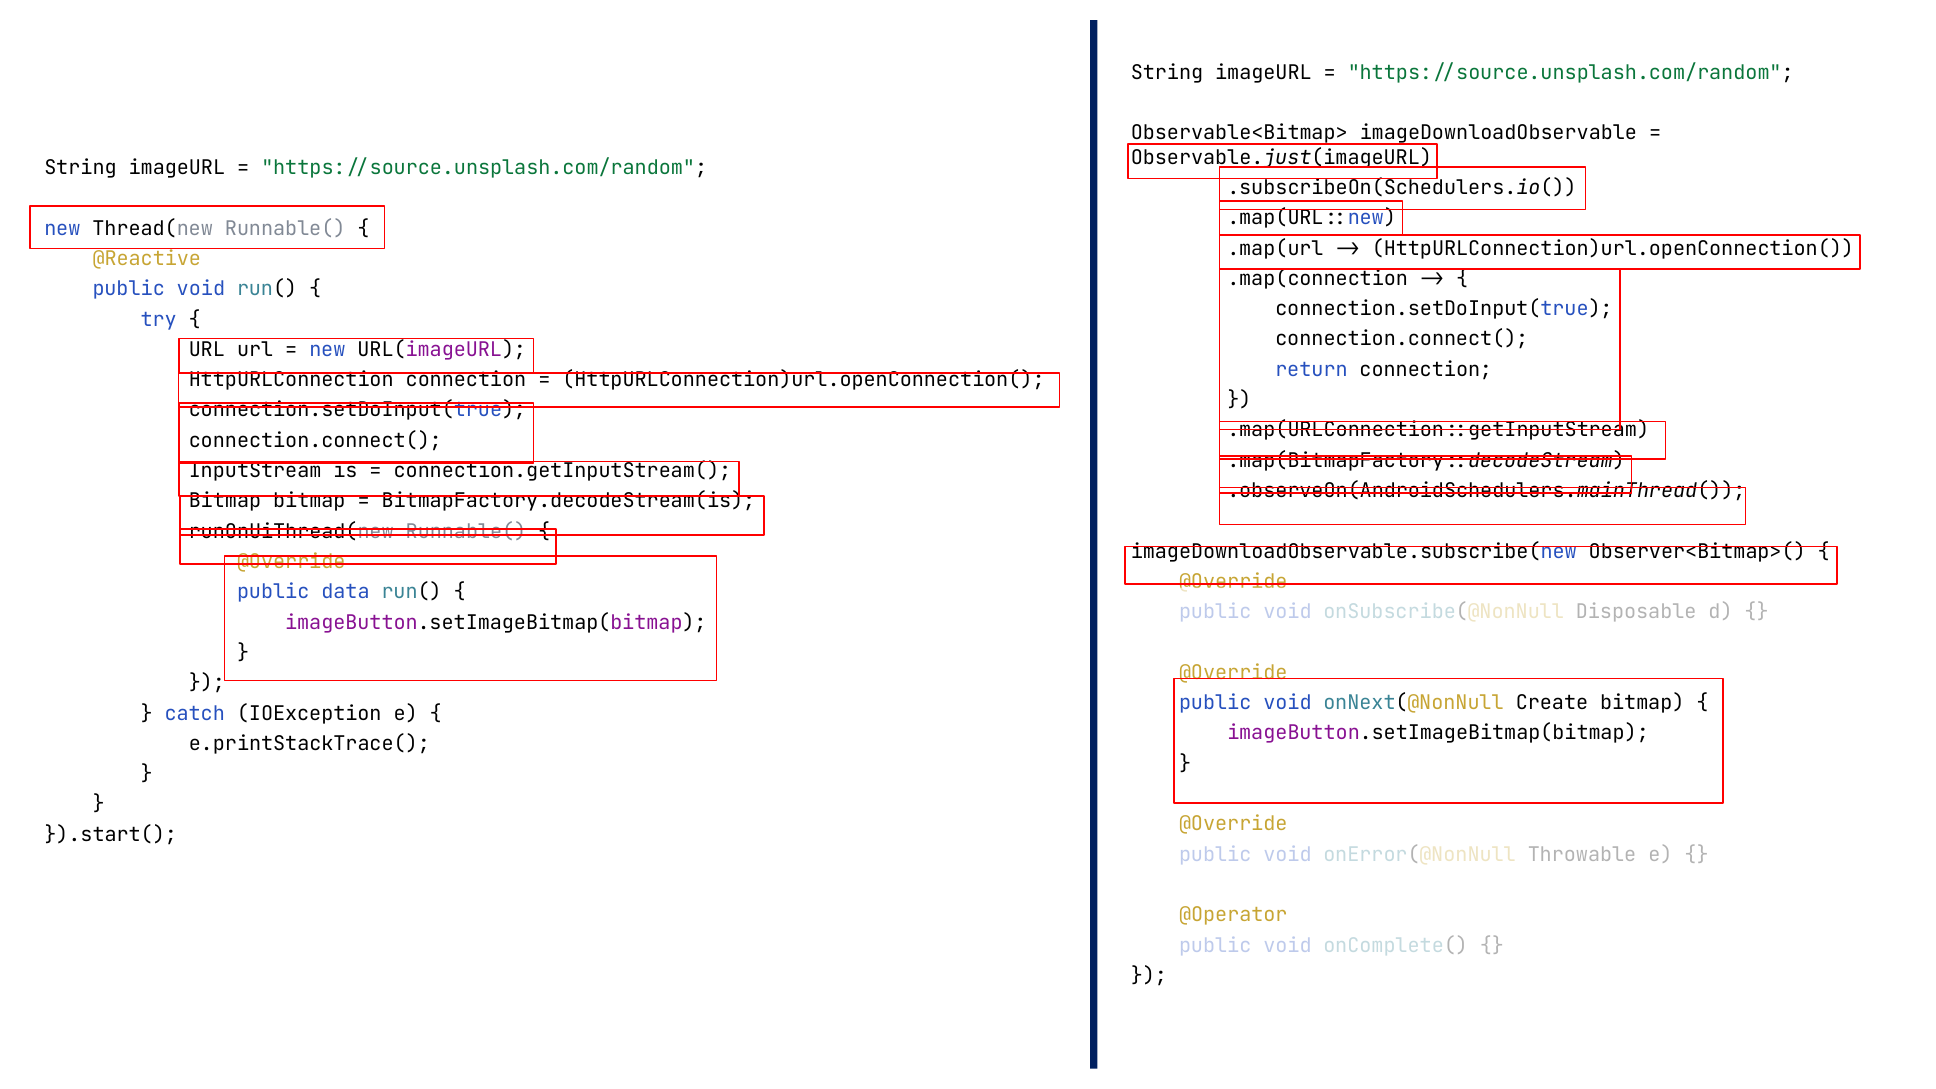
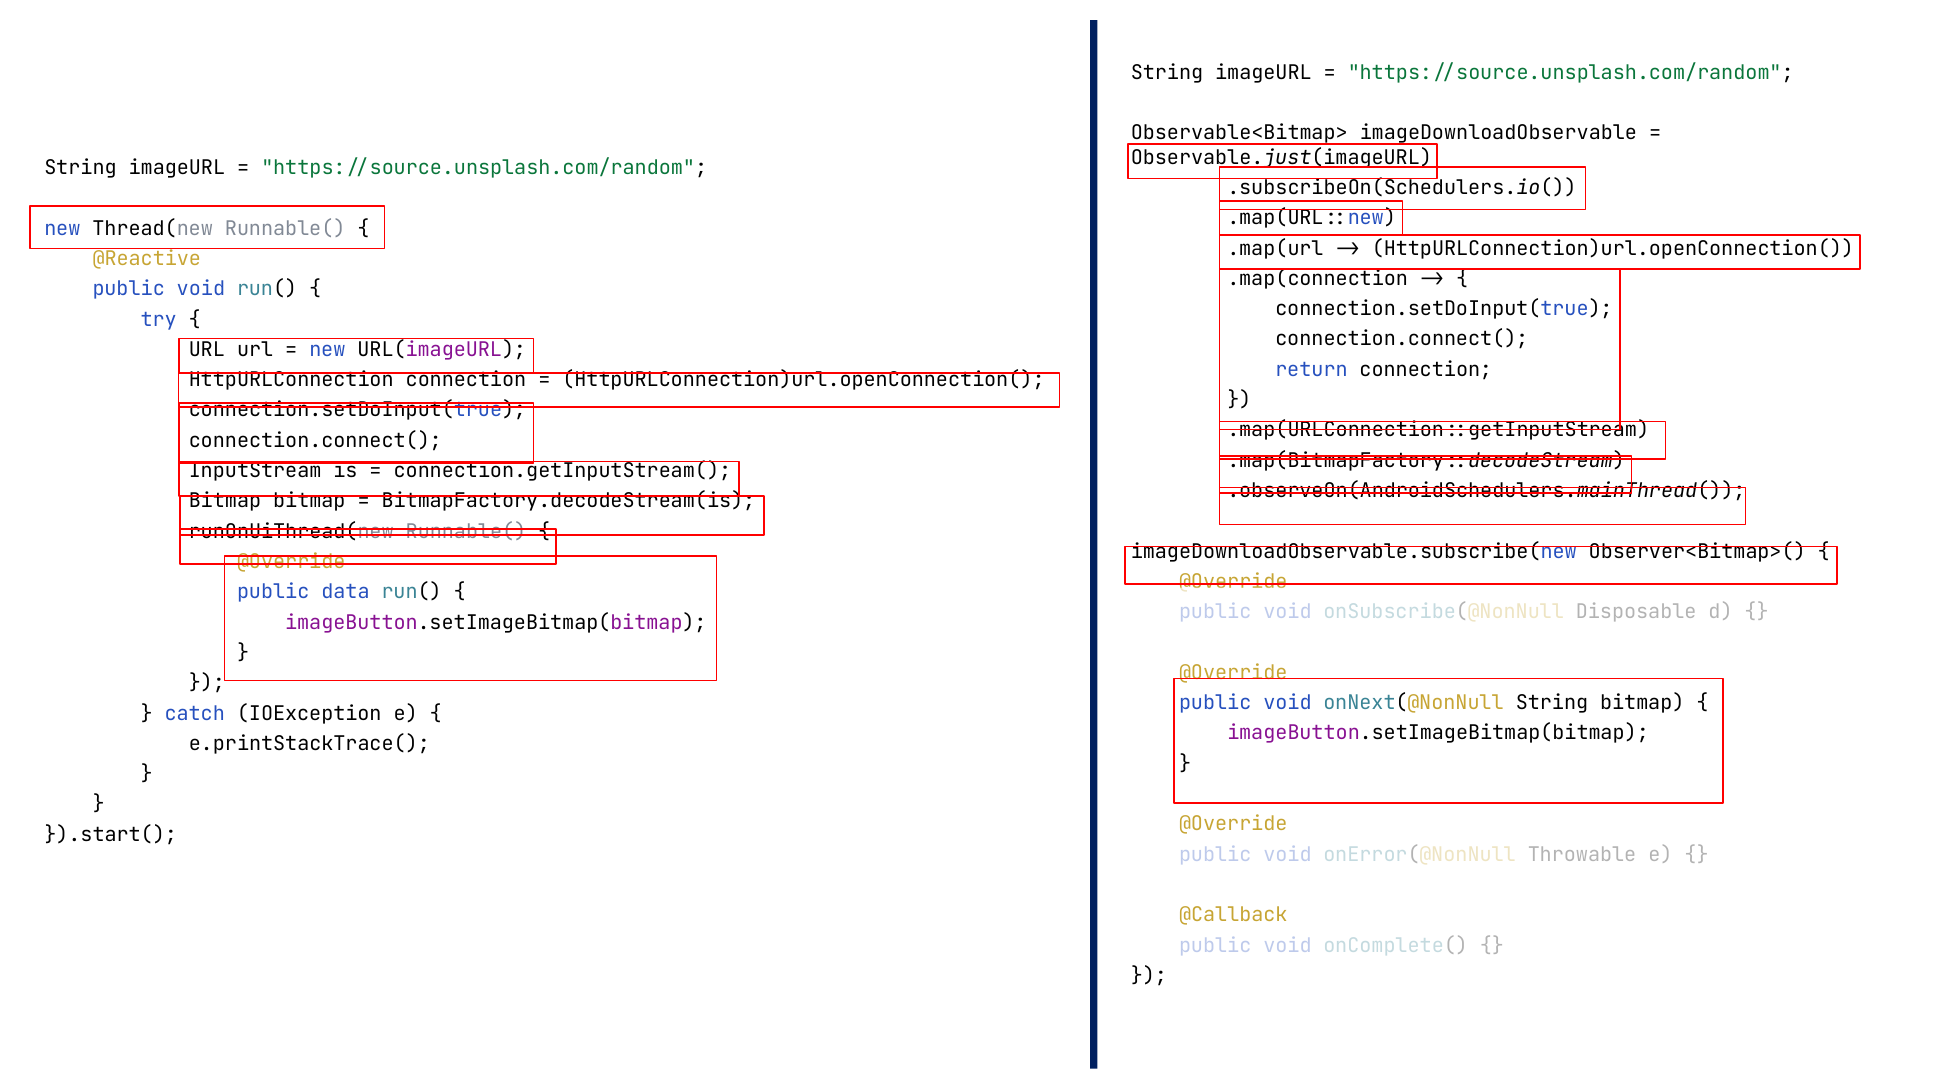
onNext(@NonNull Create: Create -> String
@Operator: @Operator -> @Callback
